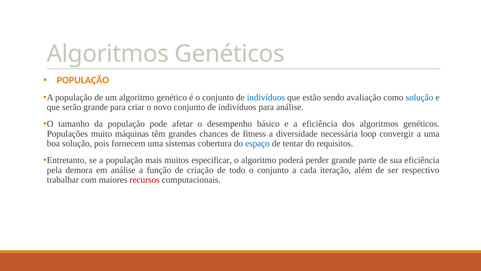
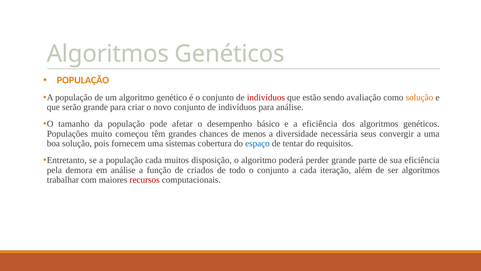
indivíduos at (266, 97) colour: blue -> red
solução at (419, 97) colour: blue -> orange
máquinas: máquinas -> começou
fitness: fitness -> menos
loop: loop -> seus
população mais: mais -> cada
especificar: especificar -> disposição
criação: criação -> criados
ser respectivo: respectivo -> algoritmos
